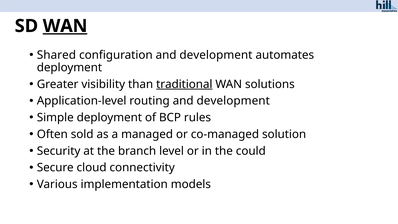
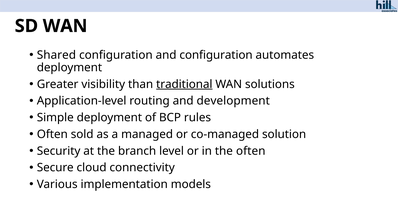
WAN at (65, 26) underline: present -> none
configuration and development: development -> configuration
the could: could -> often
